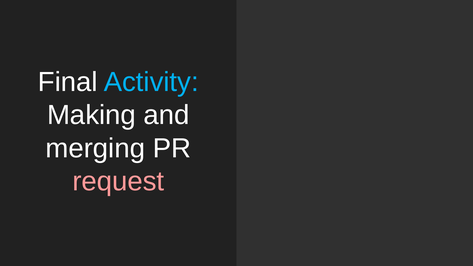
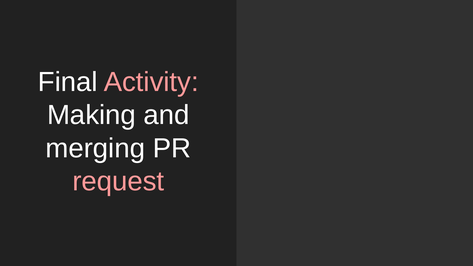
Activity colour: light blue -> pink
